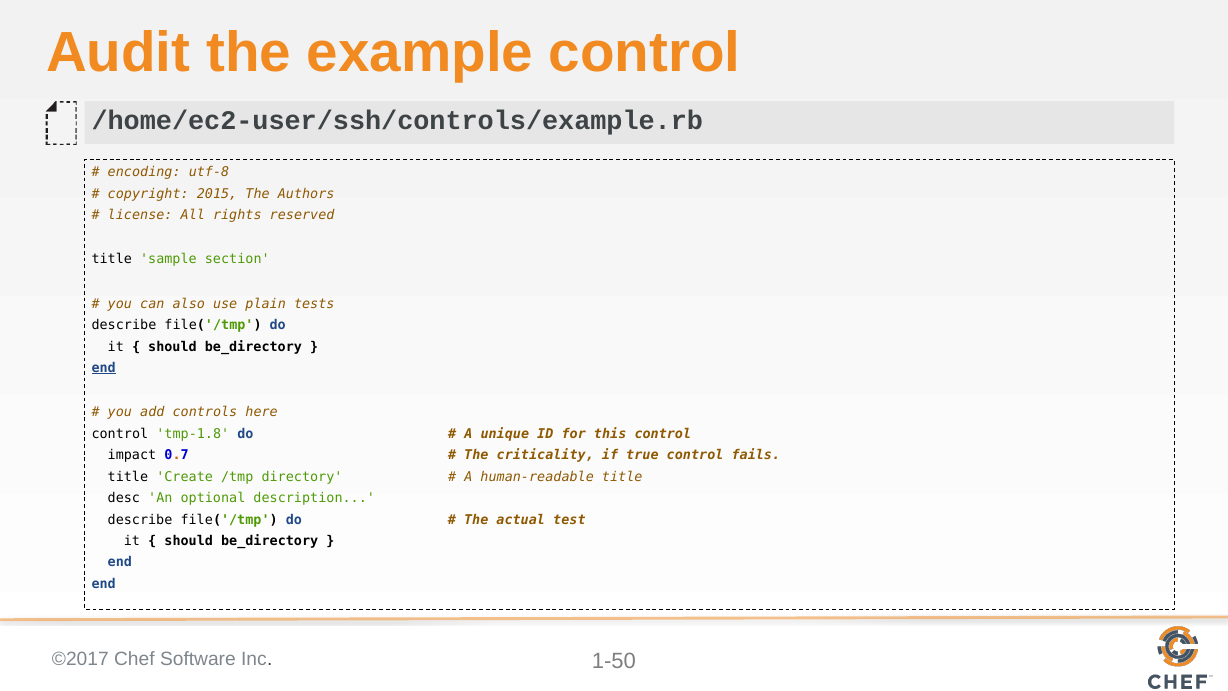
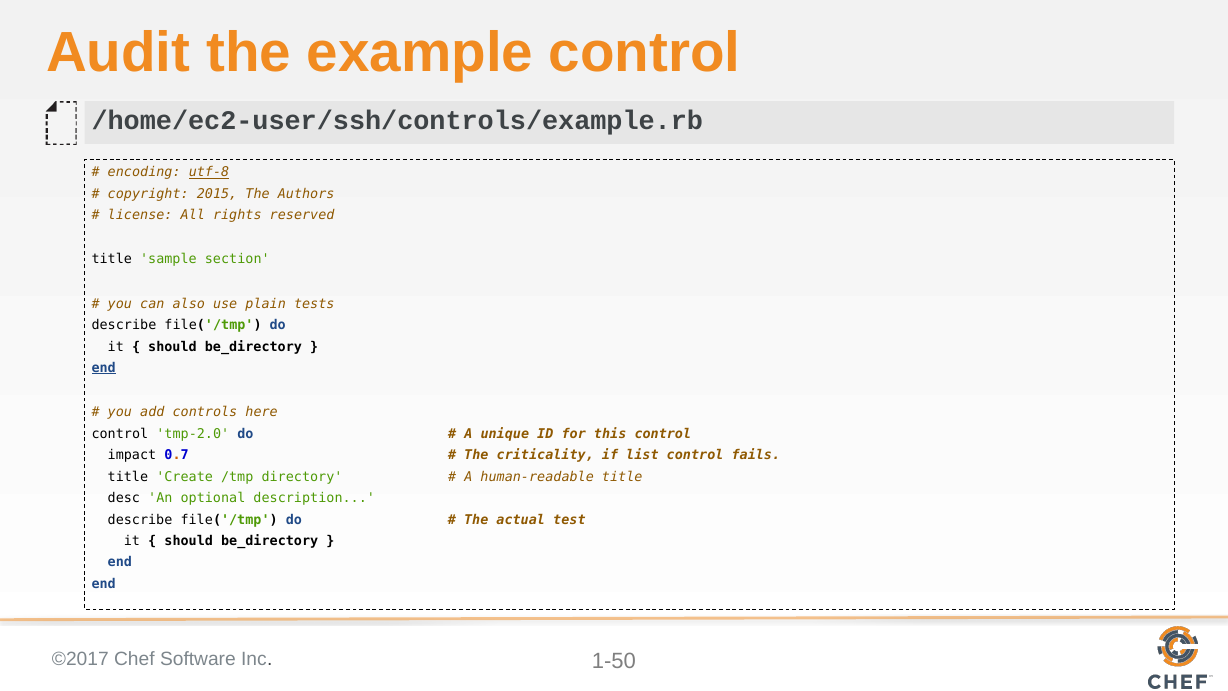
utf-8 underline: none -> present
tmp-1.8: tmp-1.8 -> tmp-2.0
true: true -> list
